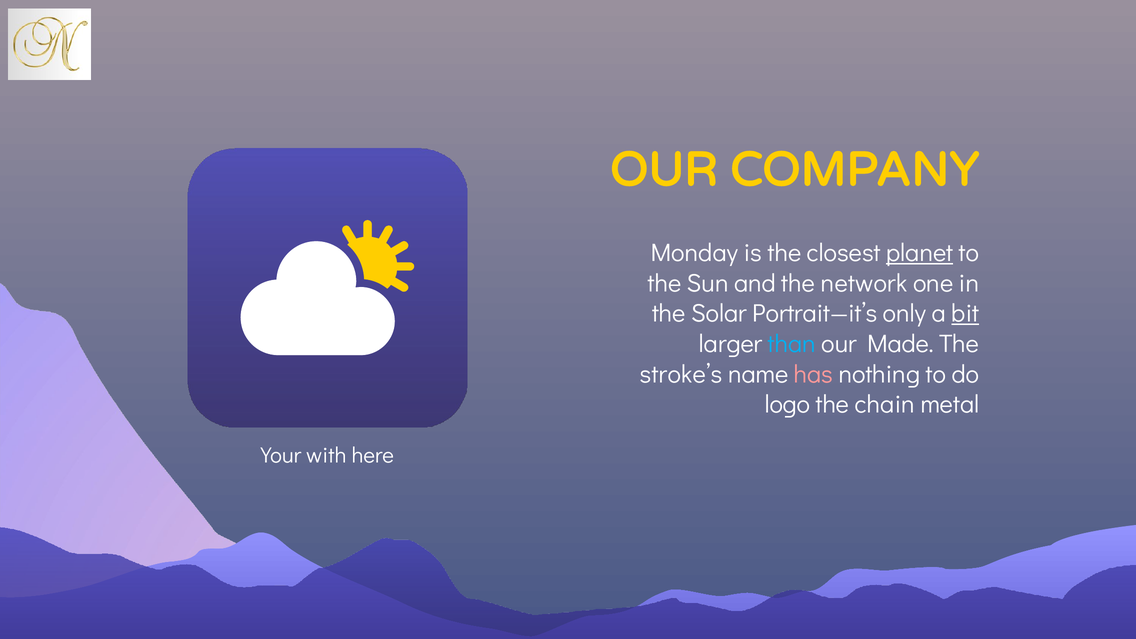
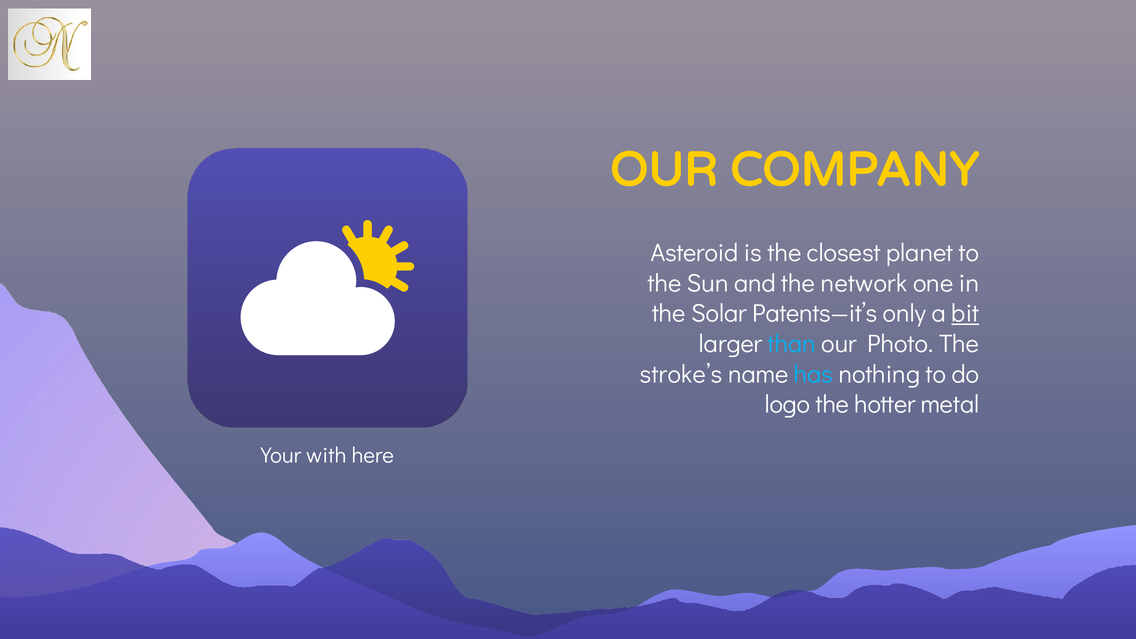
Monday: Monday -> Asteroid
planet underline: present -> none
Portrait—it’s: Portrait—it’s -> Patents—it’s
Made: Made -> Photo
has colour: pink -> light blue
chain: chain -> hotter
